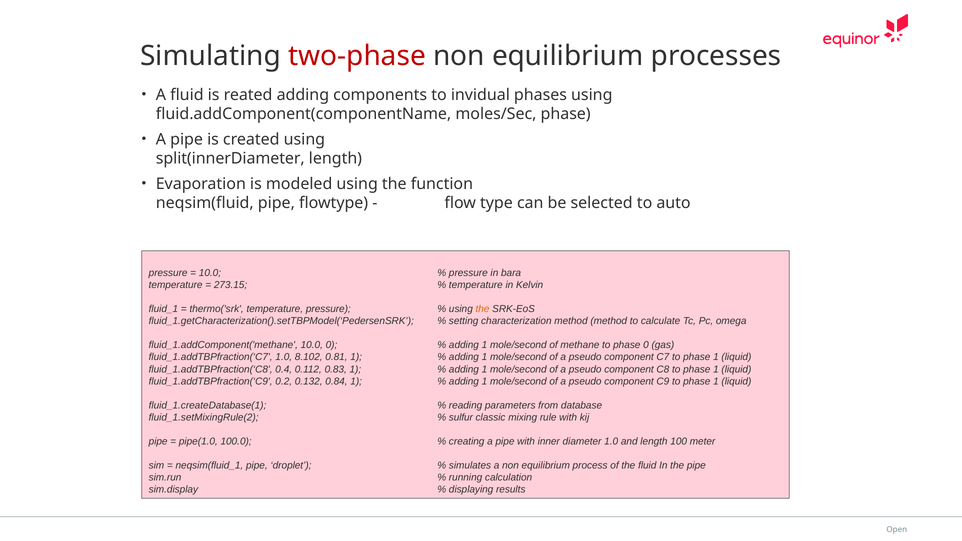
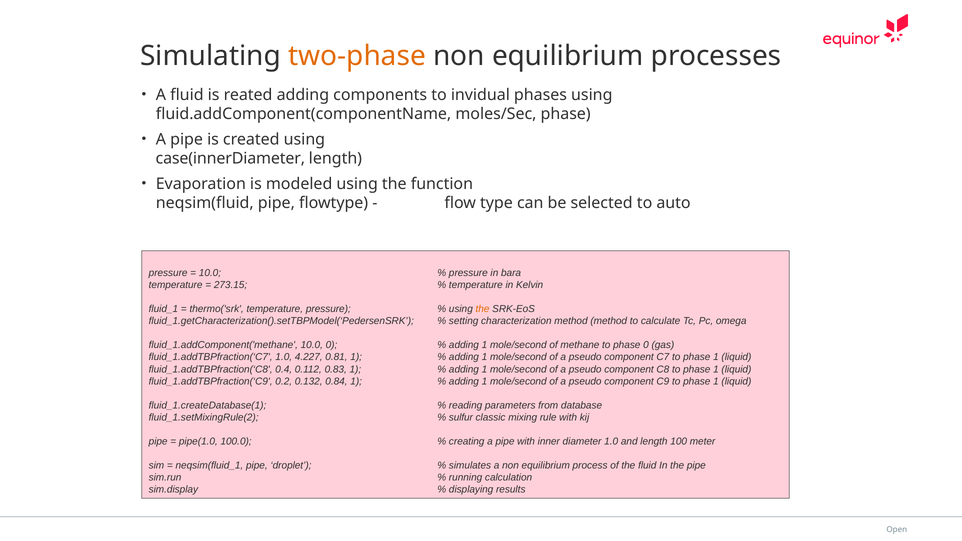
two-phase colour: red -> orange
split(innerDiameter: split(innerDiameter -> case(innerDiameter
8.102: 8.102 -> 4.227
